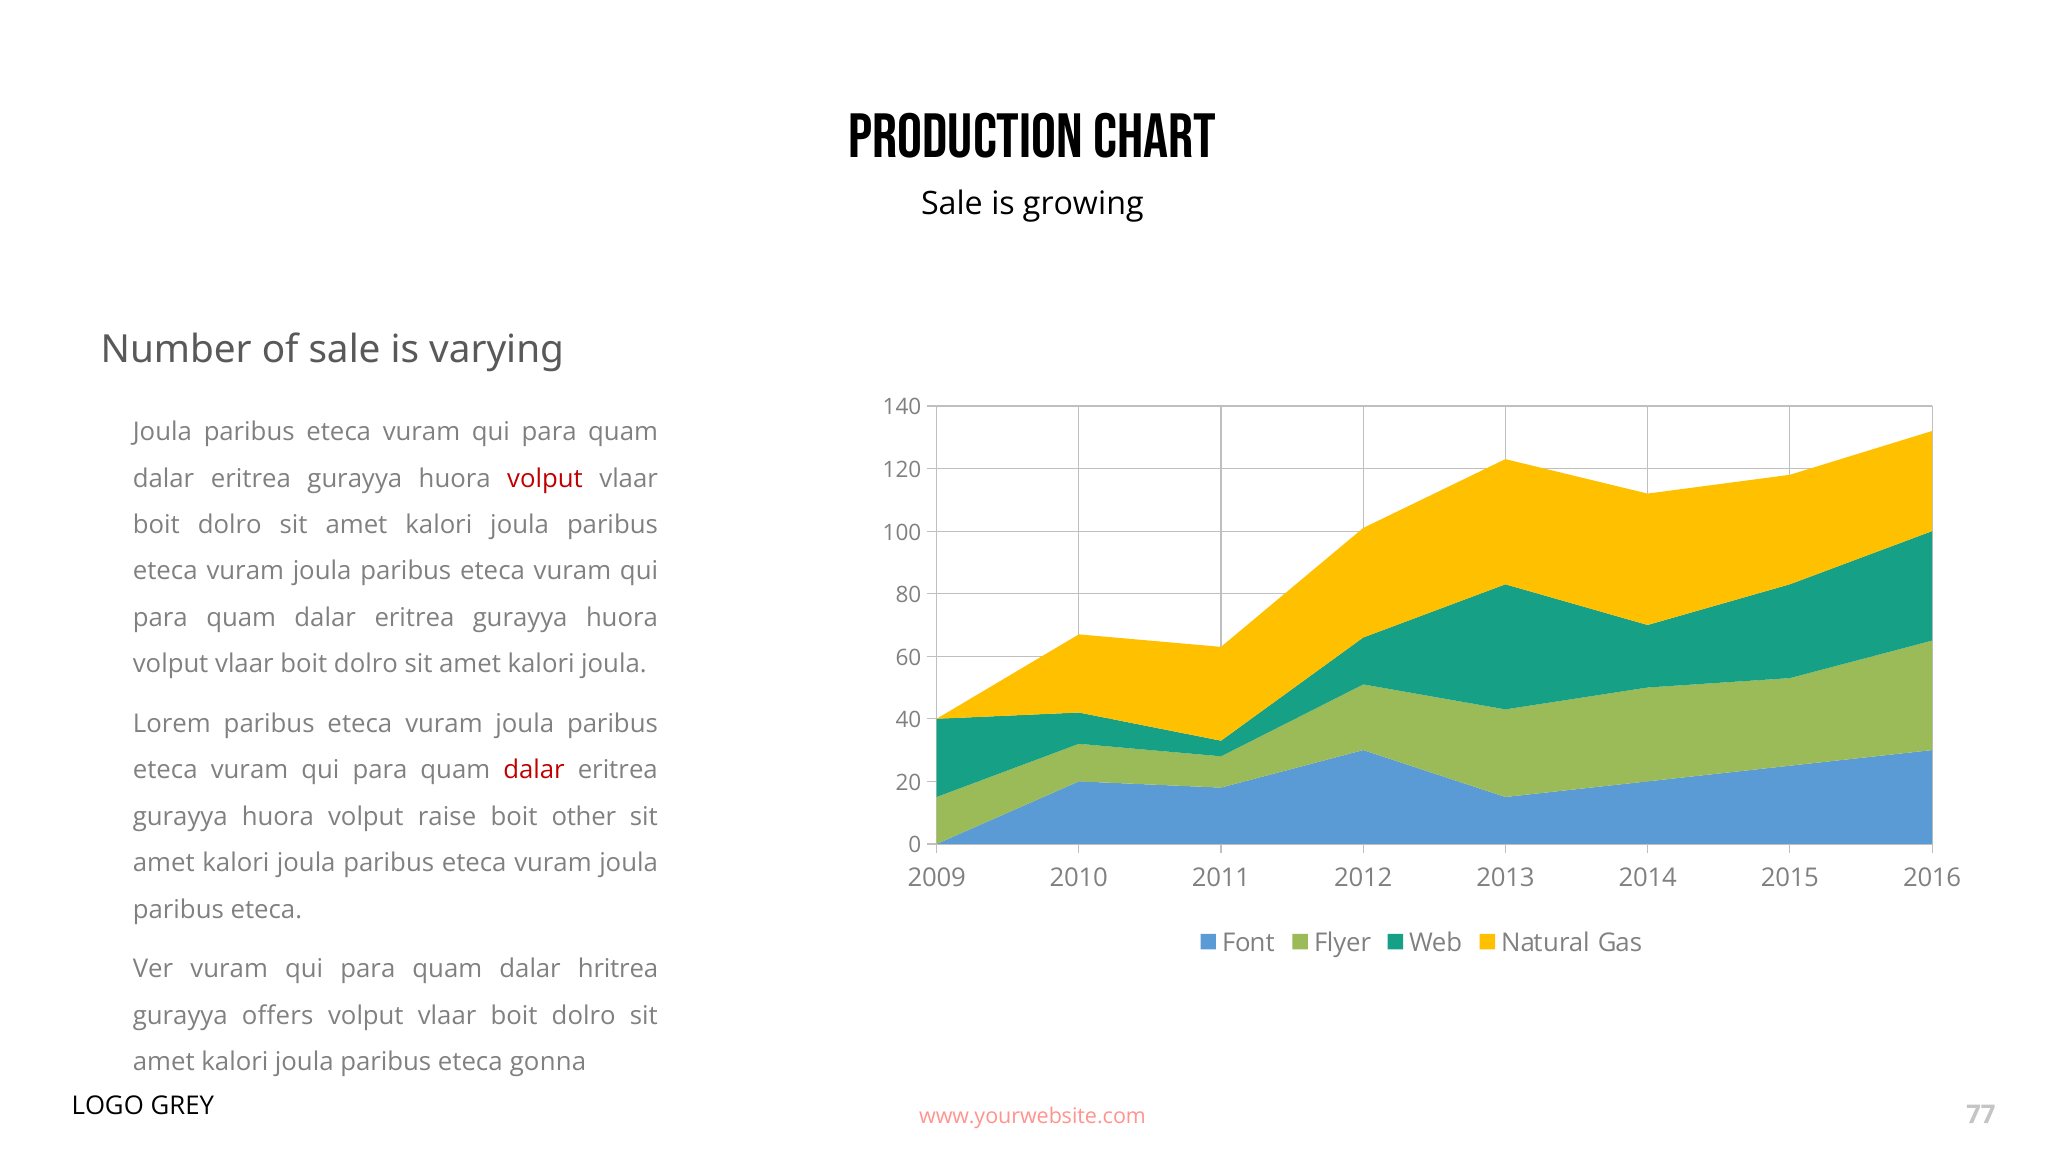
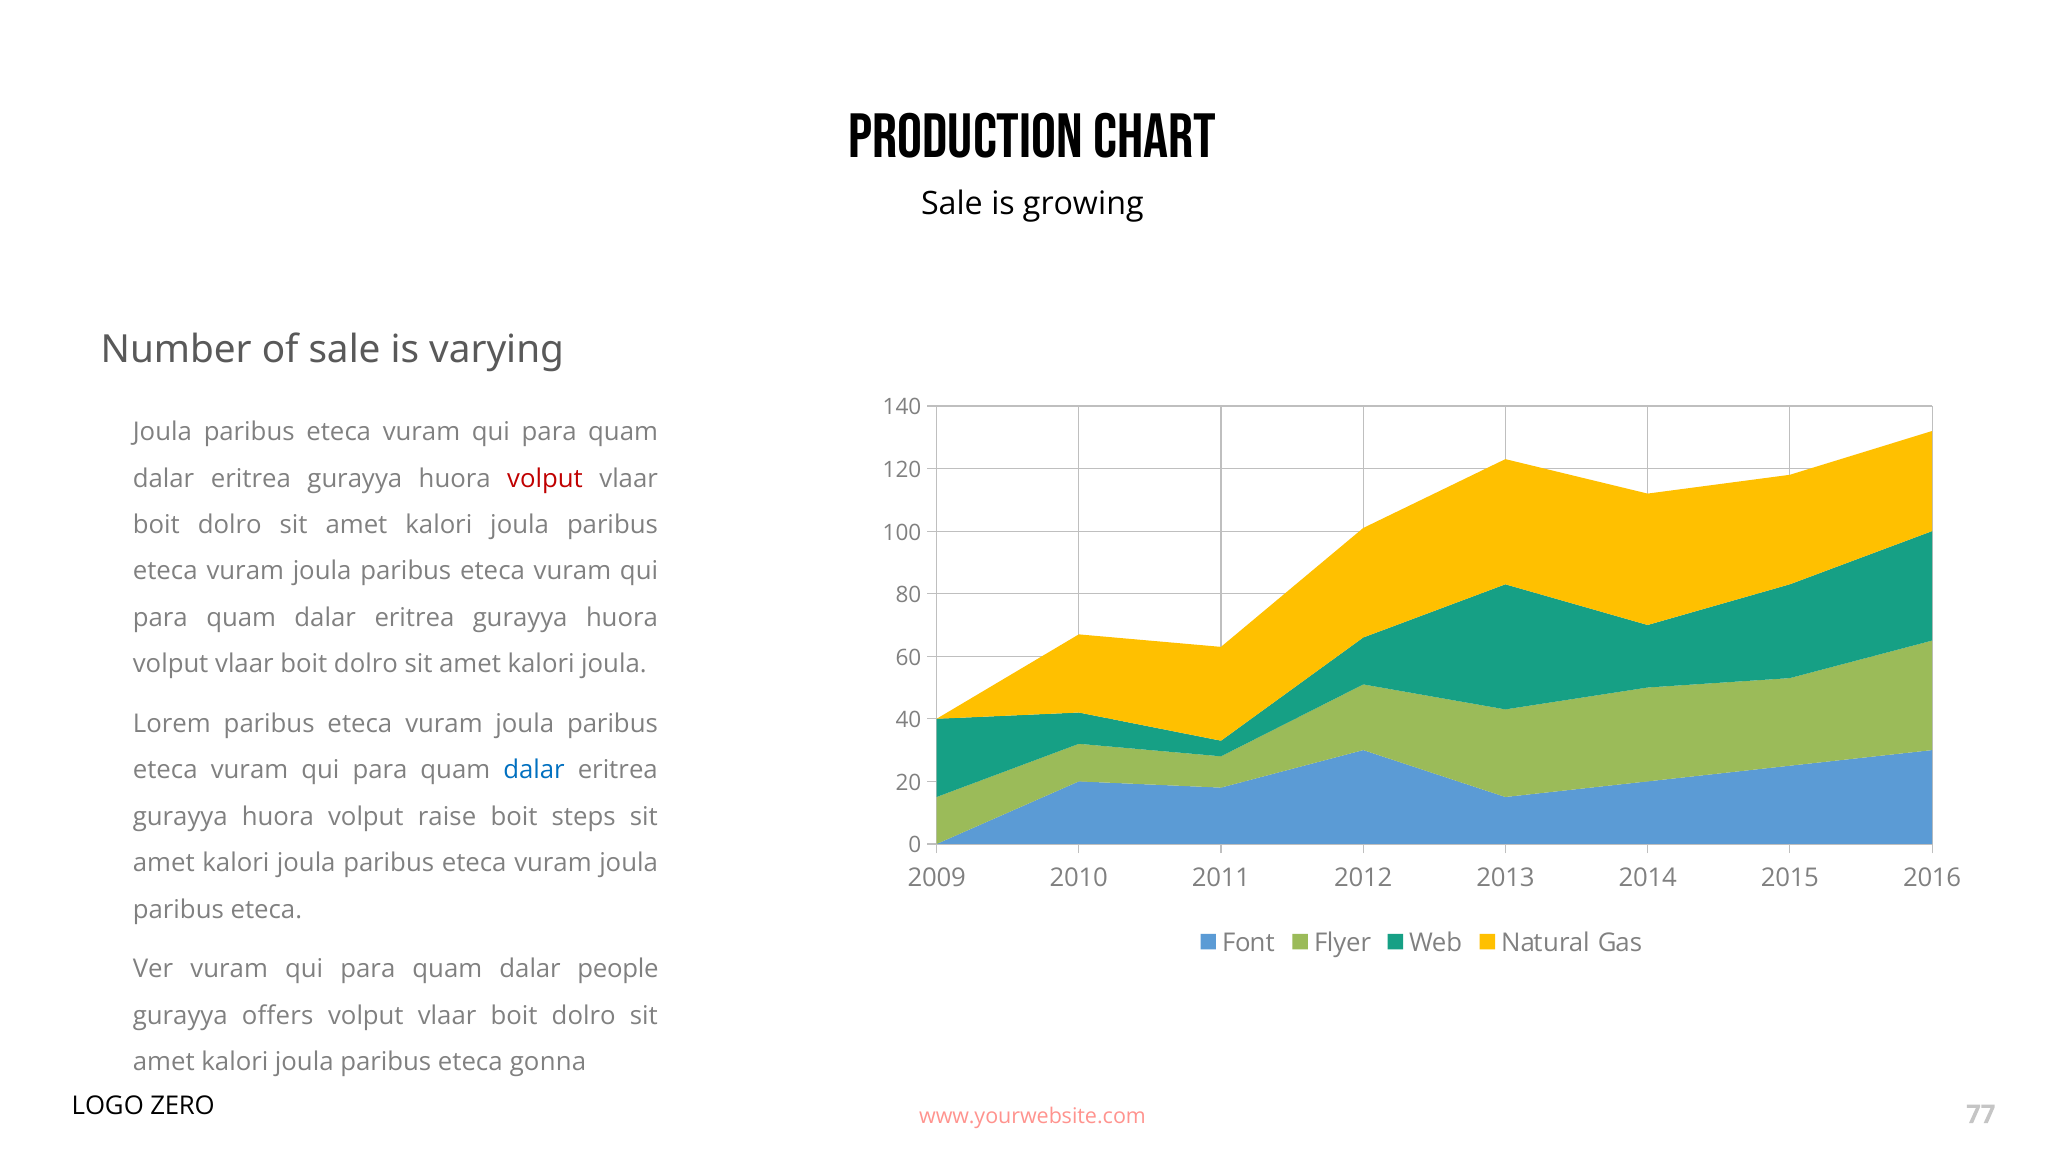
dalar at (534, 770) colour: red -> blue
other: other -> steps
hritrea: hritrea -> people
GREY: GREY -> ZERO
